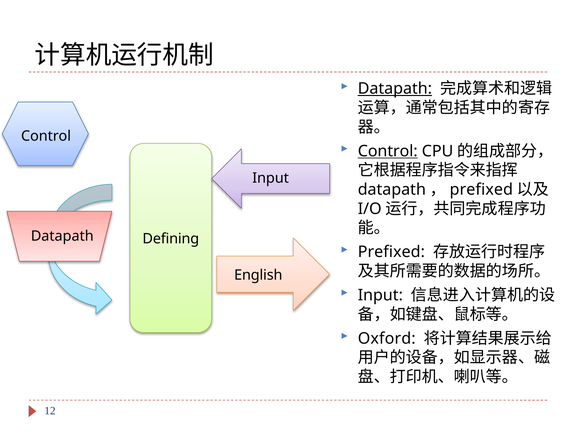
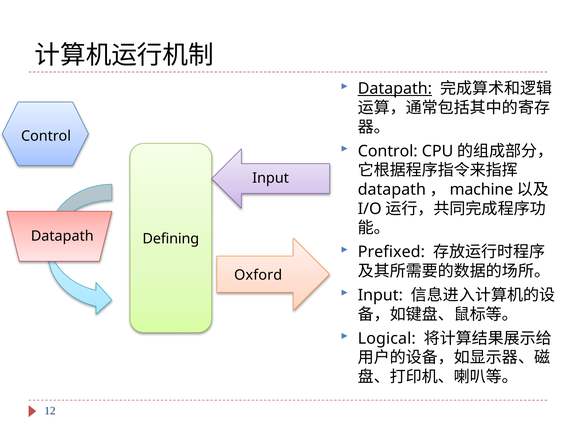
Control at (388, 151) underline: present -> none
prefixed at (481, 190): prefixed -> machine
English: English -> Oxford
Oxford: Oxford -> Logical
